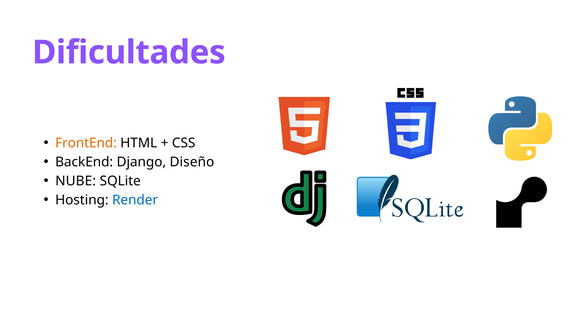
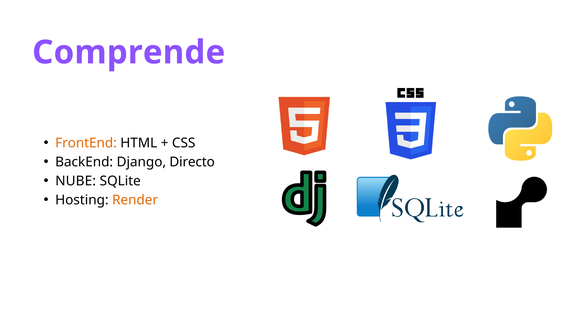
Dificultades: Dificultades -> Comprende
Diseño: Diseño -> Directo
Render colour: blue -> orange
